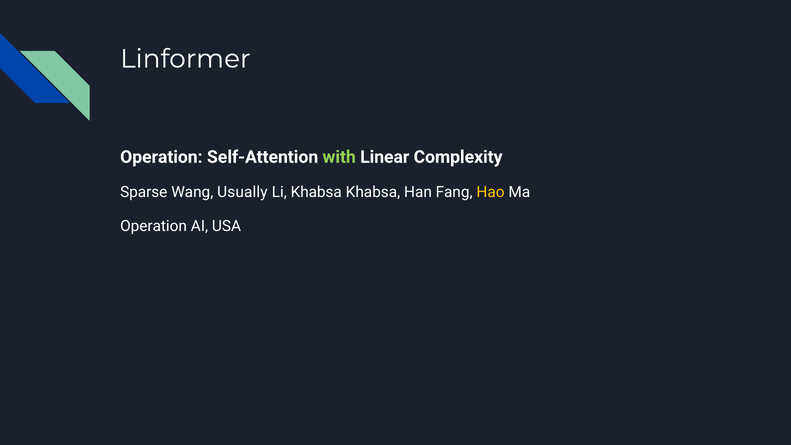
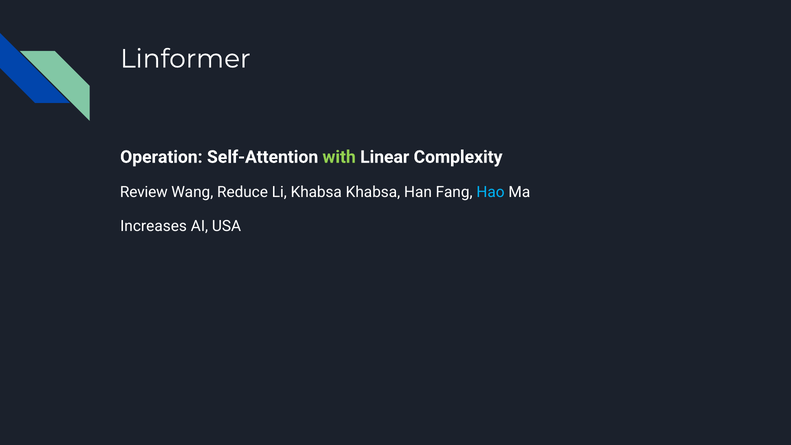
Sparse: Sparse -> Review
Usually: Usually -> Reduce
Hao colour: yellow -> light blue
Operation at (154, 226): Operation -> Increases
